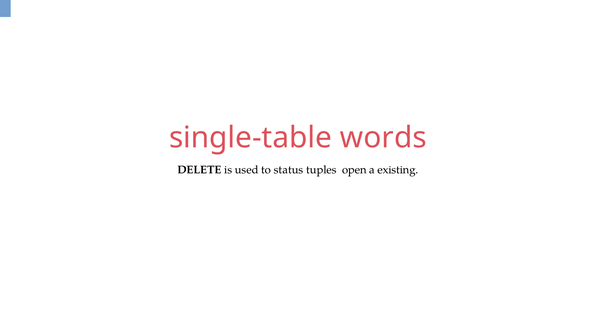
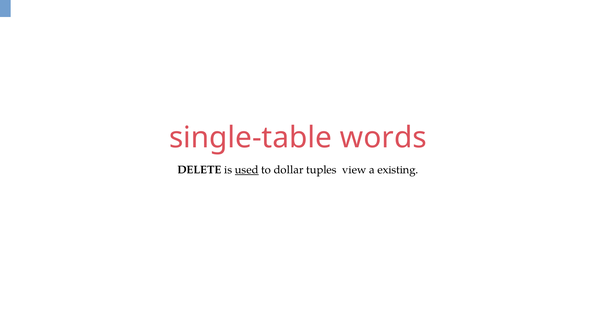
used underline: none -> present
status: status -> dollar
open: open -> view
